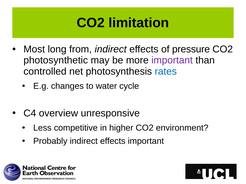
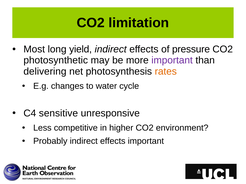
from: from -> yield
controlled: controlled -> delivering
rates colour: blue -> orange
overview: overview -> sensitive
